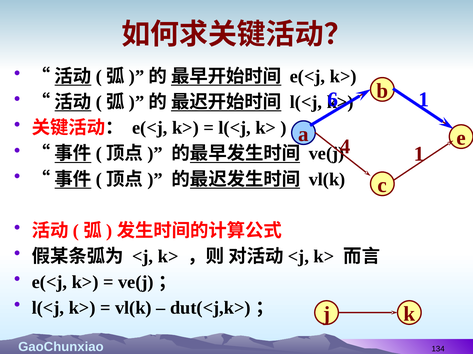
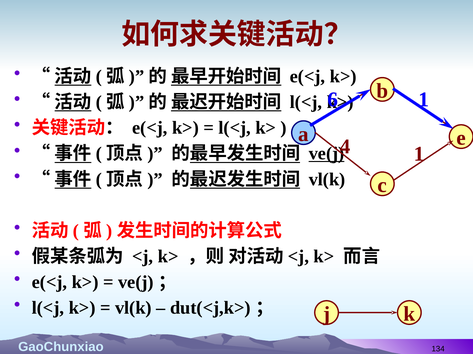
ve(j at (327, 154) underline: none -> present
